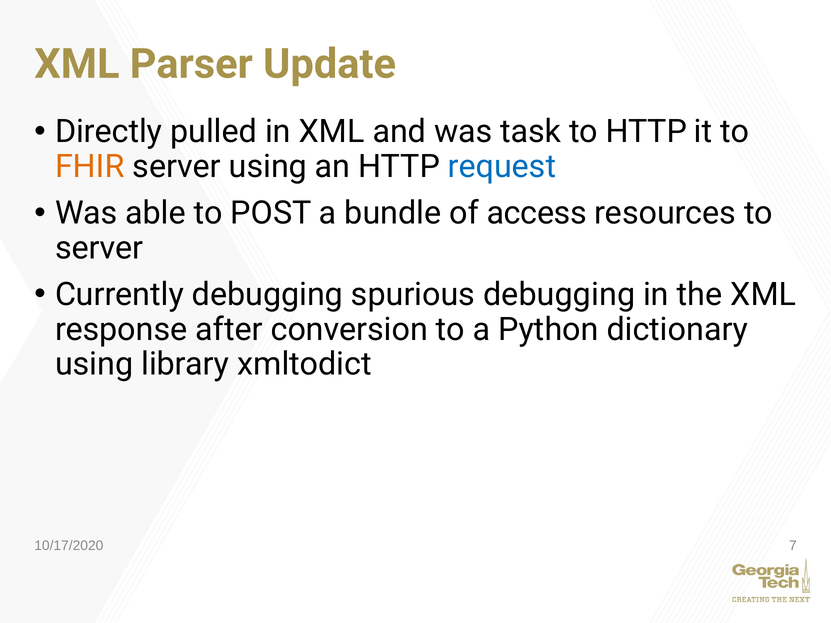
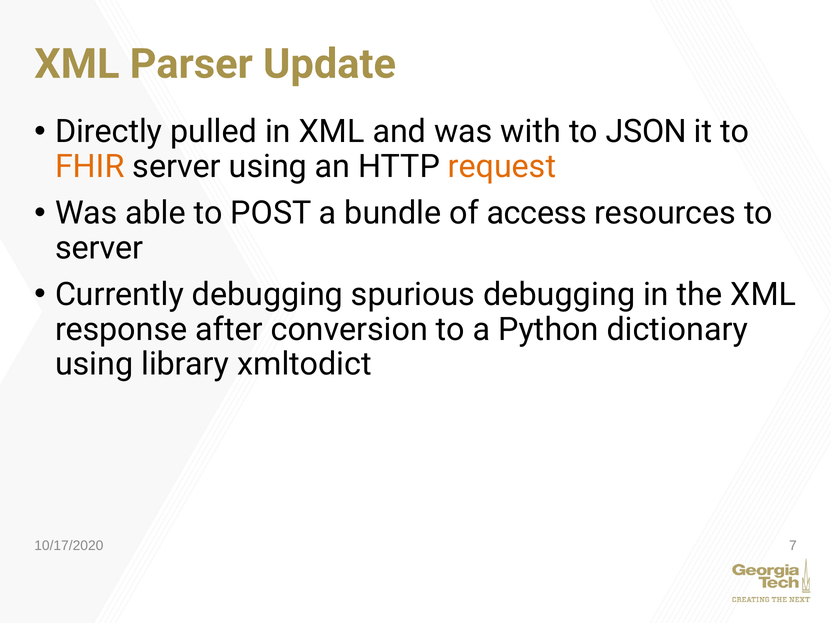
task: task -> with
to HTTP: HTTP -> JSON
request colour: blue -> orange
